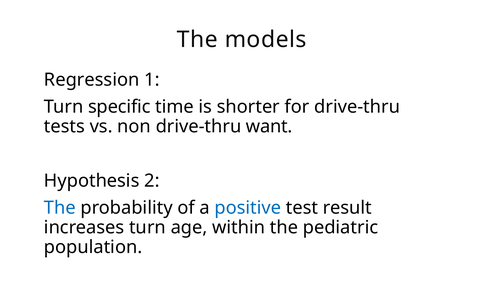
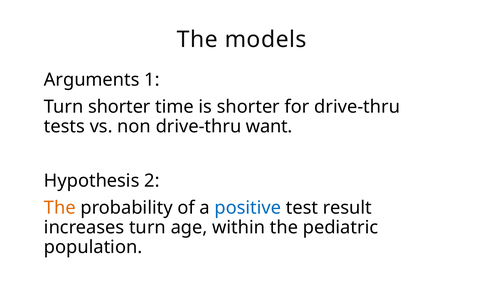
Regression: Regression -> Arguments
Turn specific: specific -> shorter
The at (60, 208) colour: blue -> orange
